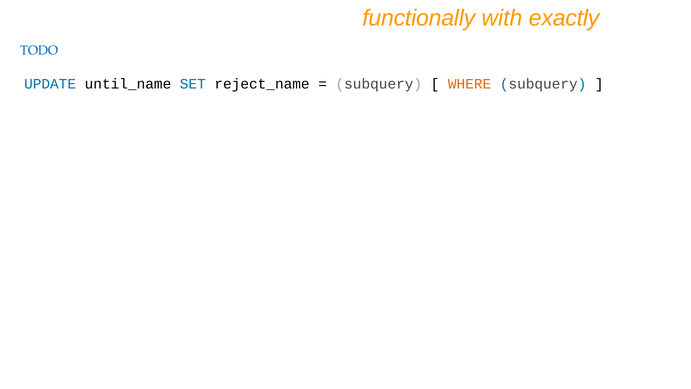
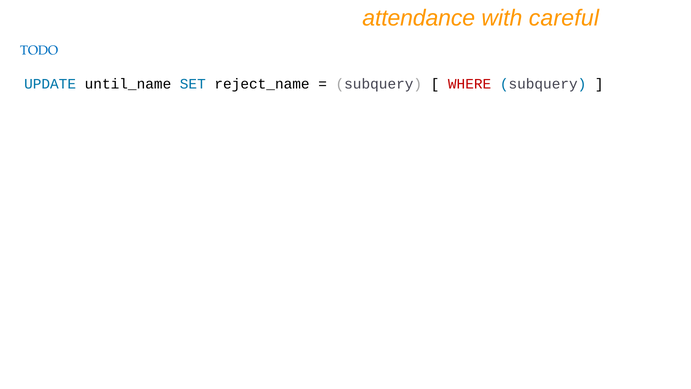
functionally: functionally -> attendance
exactly: exactly -> careful
WHERE colour: orange -> red
